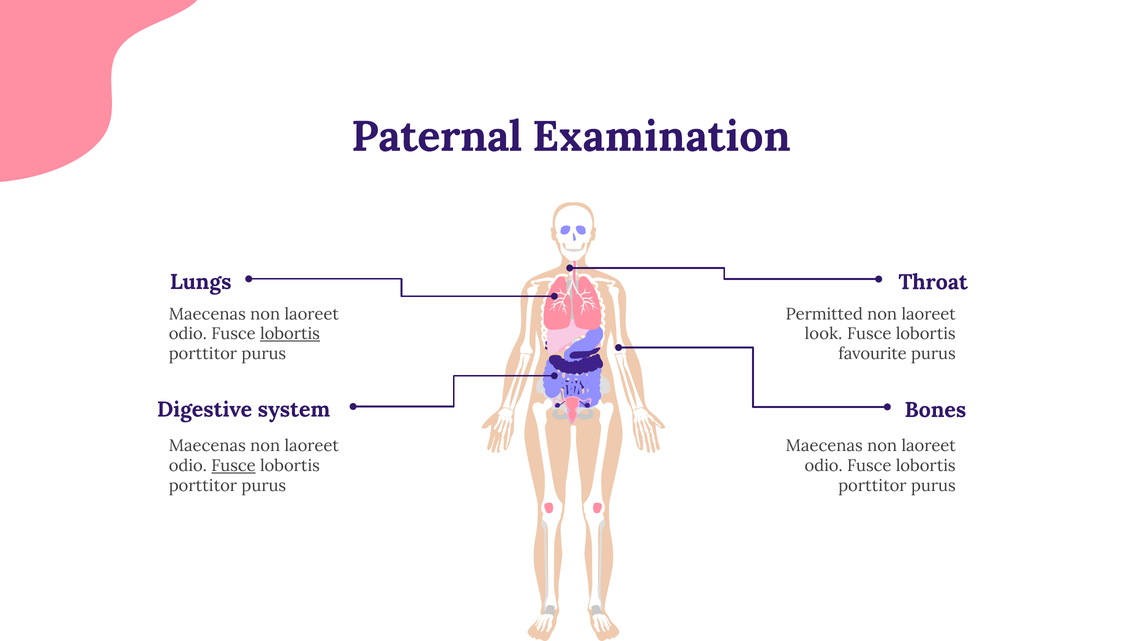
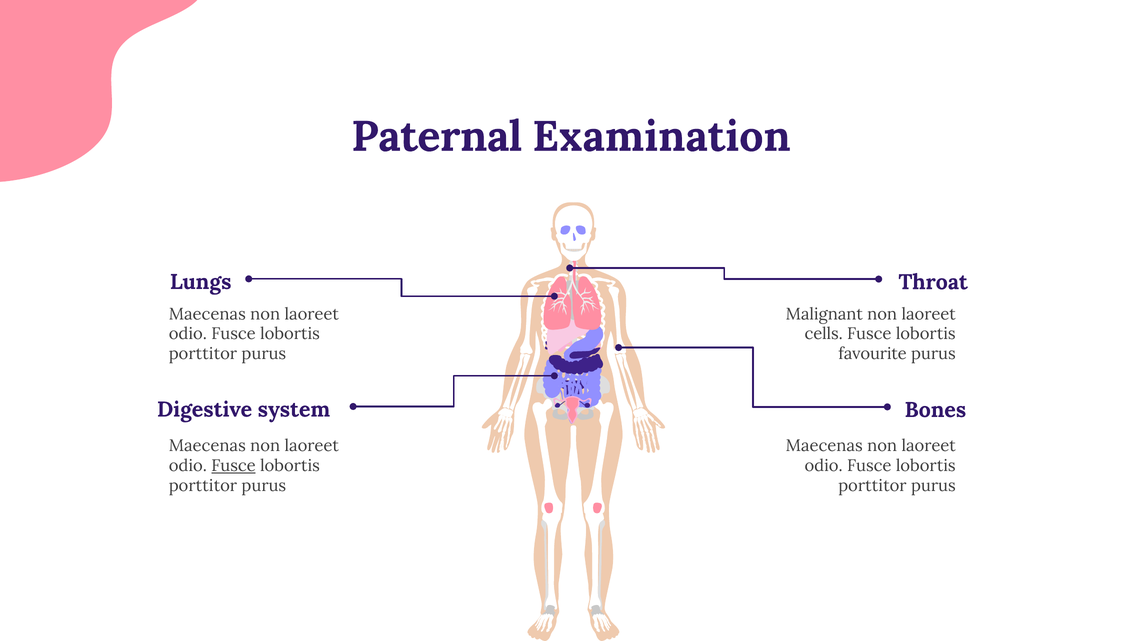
Permitted: Permitted -> Malignant
lobortis at (290, 334) underline: present -> none
look: look -> cells
